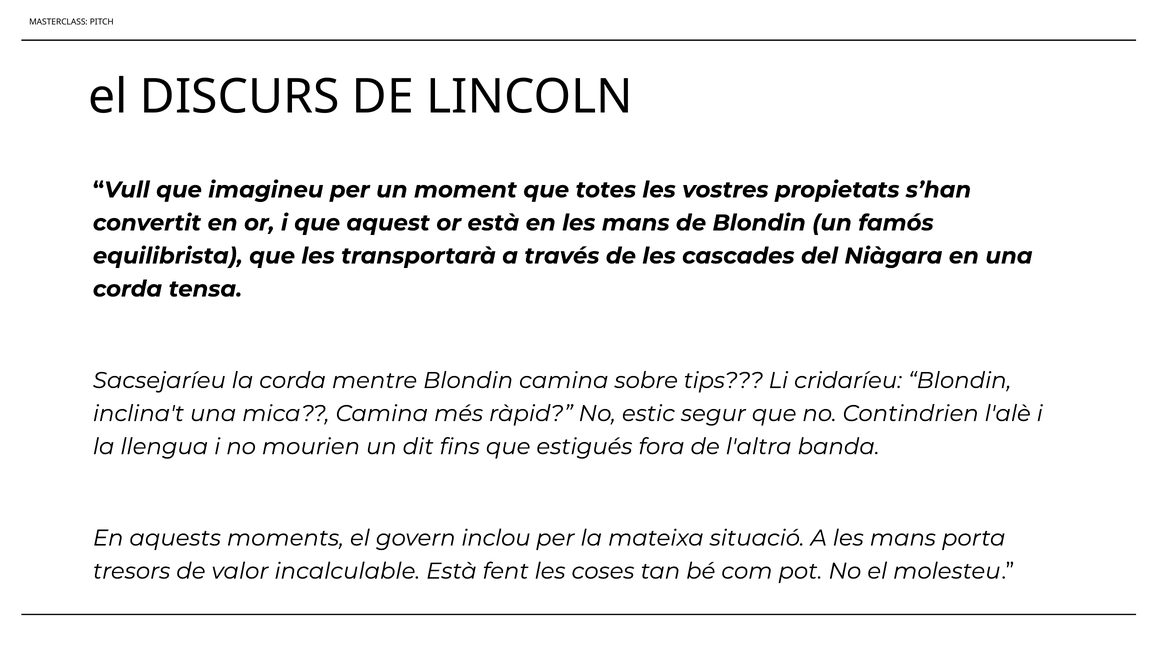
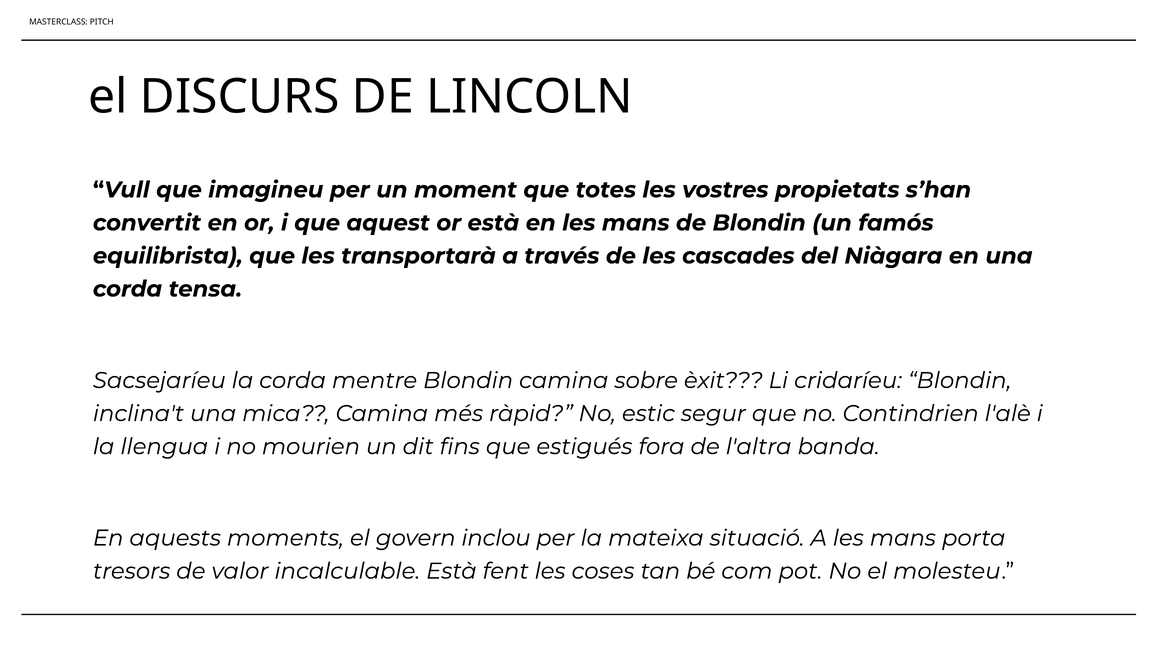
tips: tips -> èxit
